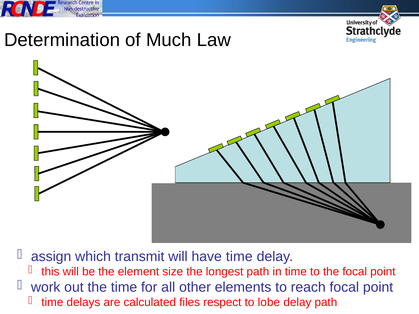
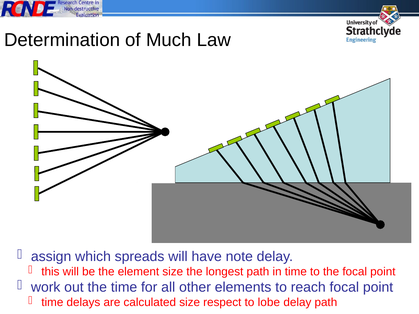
transmit: transmit -> spreads
have time: time -> note
calculated files: files -> size
